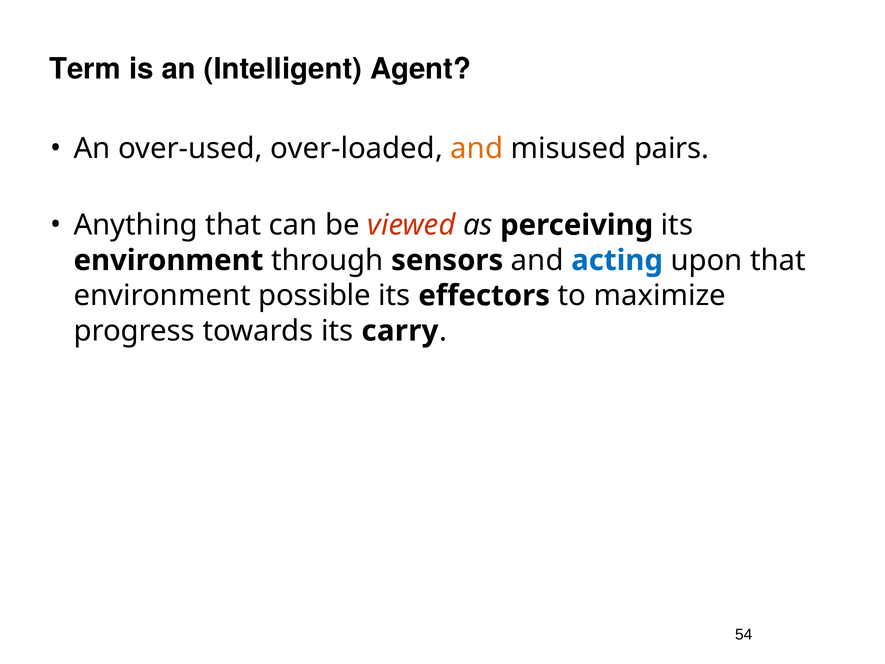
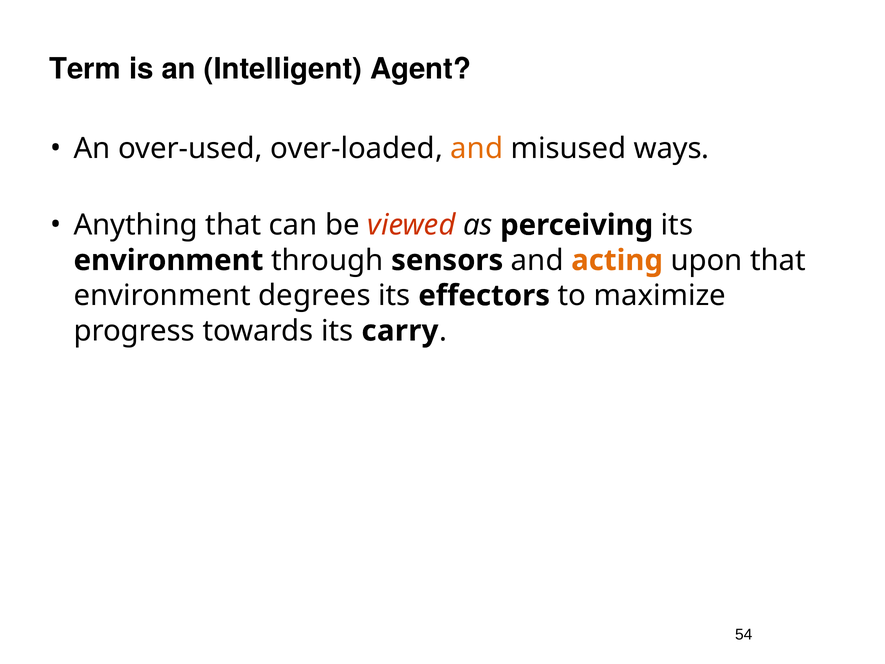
pairs: pairs -> ways
acting colour: blue -> orange
possible: possible -> degrees
